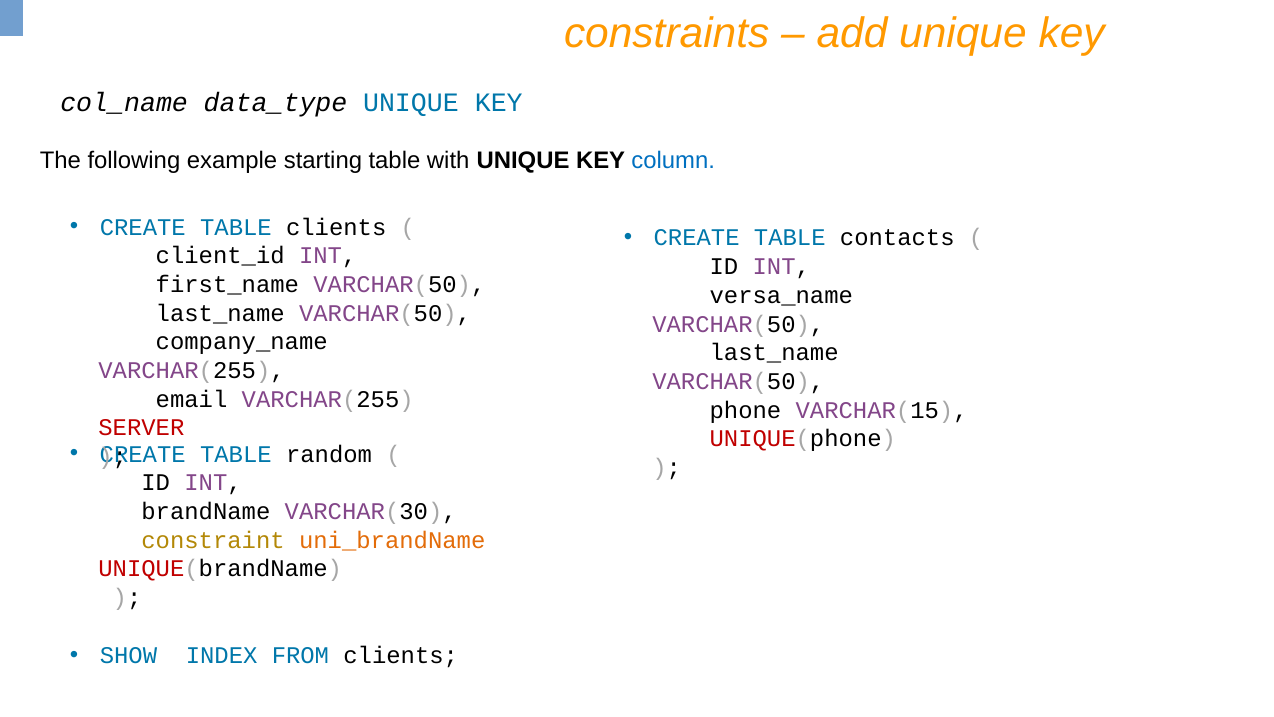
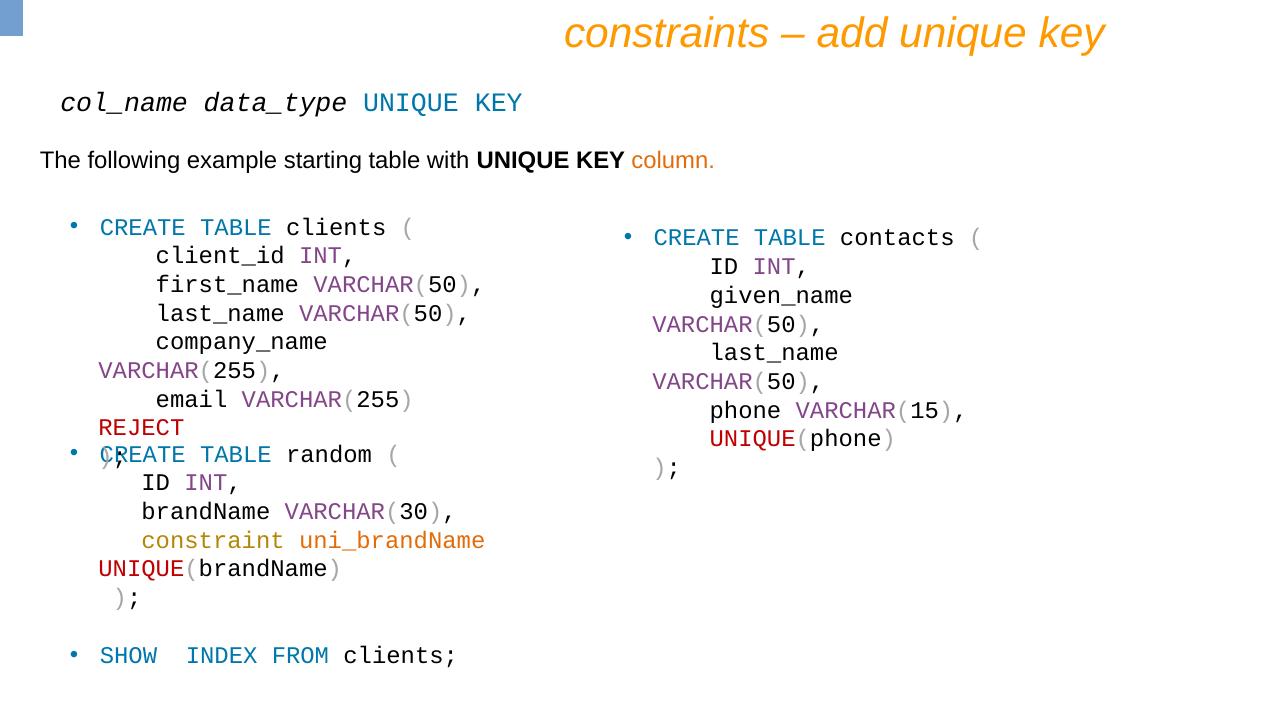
column colour: blue -> orange
versa_name: versa_name -> given_name
SERVER: SERVER -> REJECT
